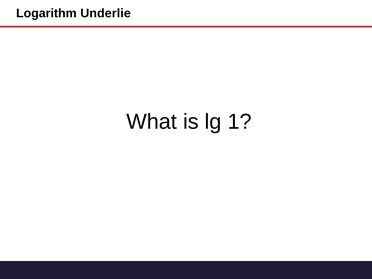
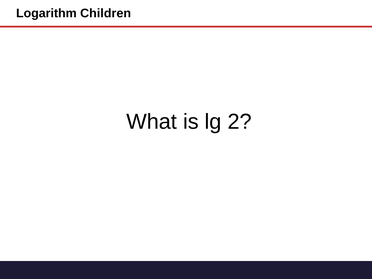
Underlie: Underlie -> Children
1: 1 -> 2
